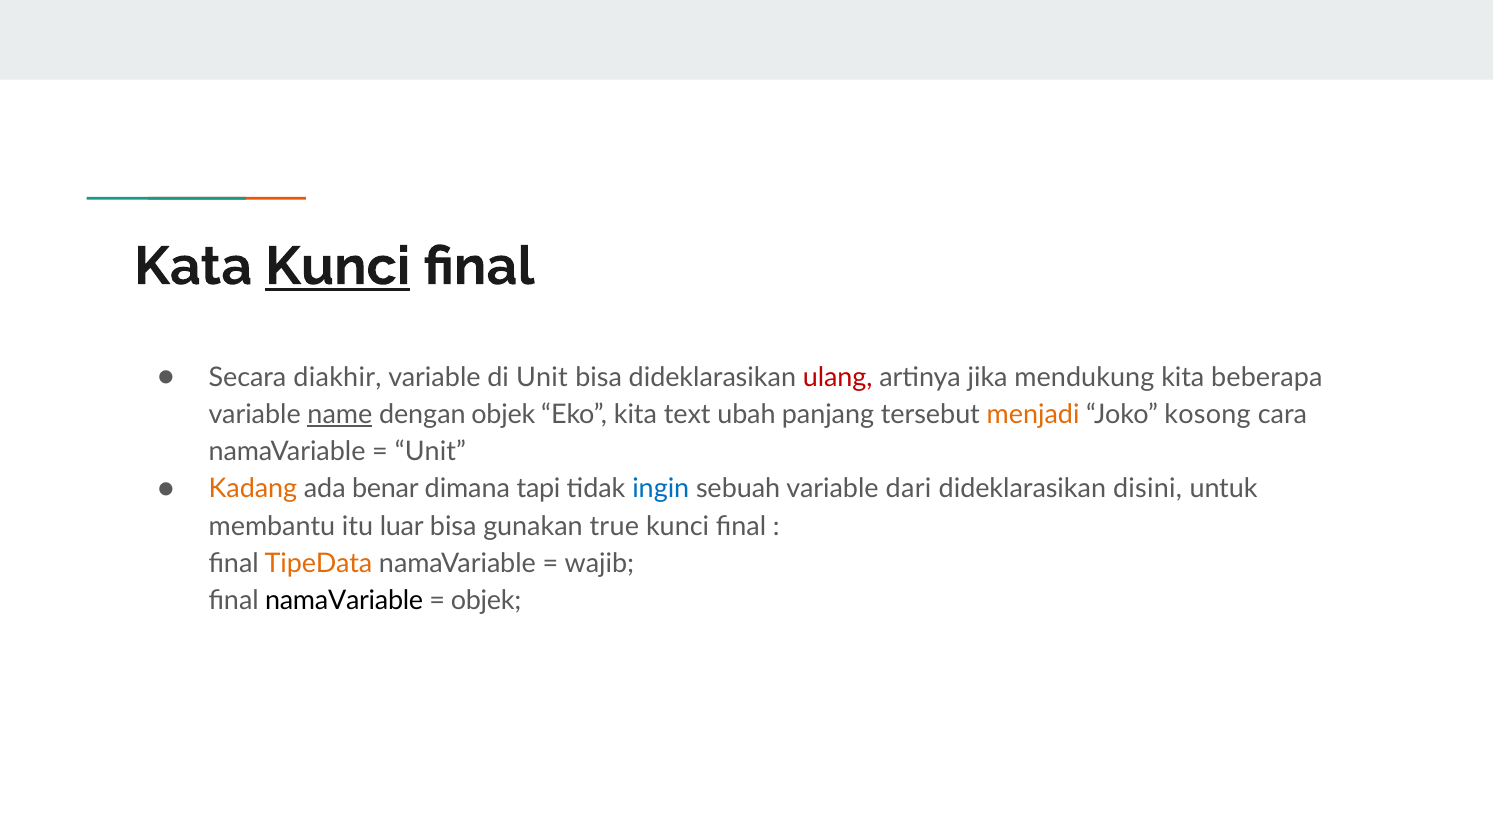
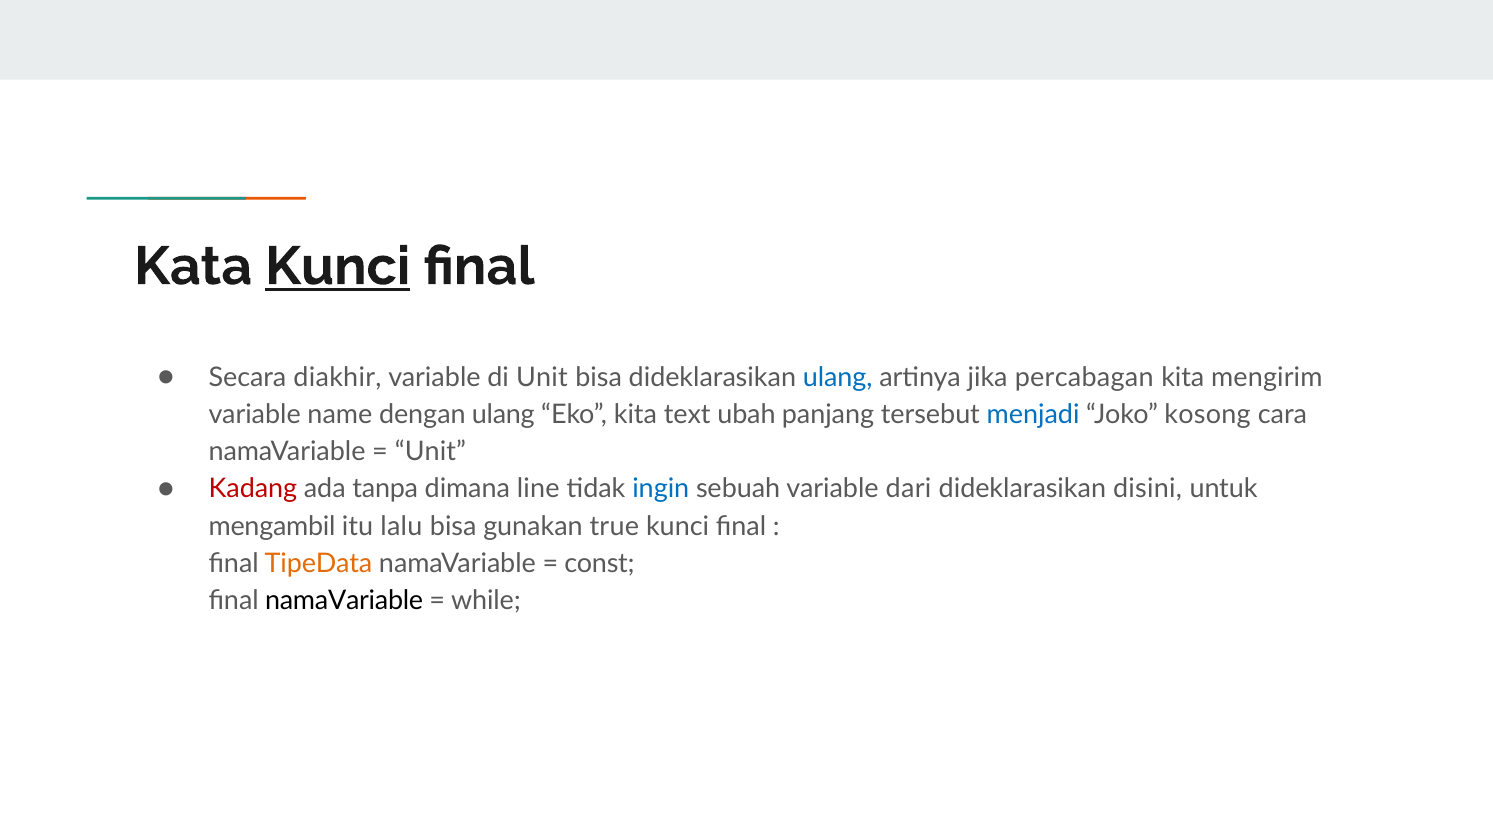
ulang at (838, 377) colour: red -> blue
mendukung: mendukung -> percabagan
beberapa: beberapa -> mengirim
name underline: present -> none
dengan objek: objek -> ulang
menjadi colour: orange -> blue
Kadang colour: orange -> red
benar: benar -> tanpa
tapi: tapi -> line
membantu: membantu -> mengambil
luar: luar -> lalu
wajib: wajib -> const
objek at (486, 601): objek -> while
